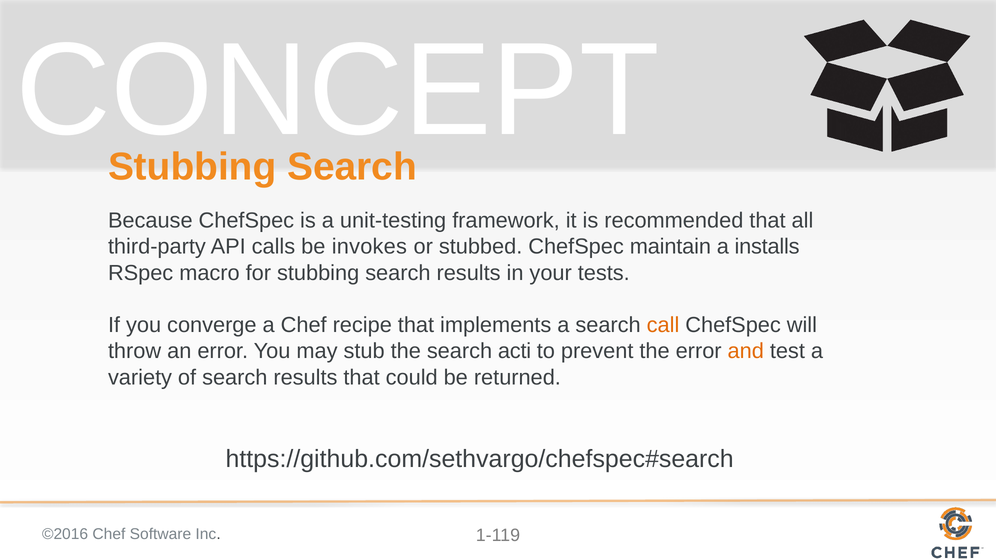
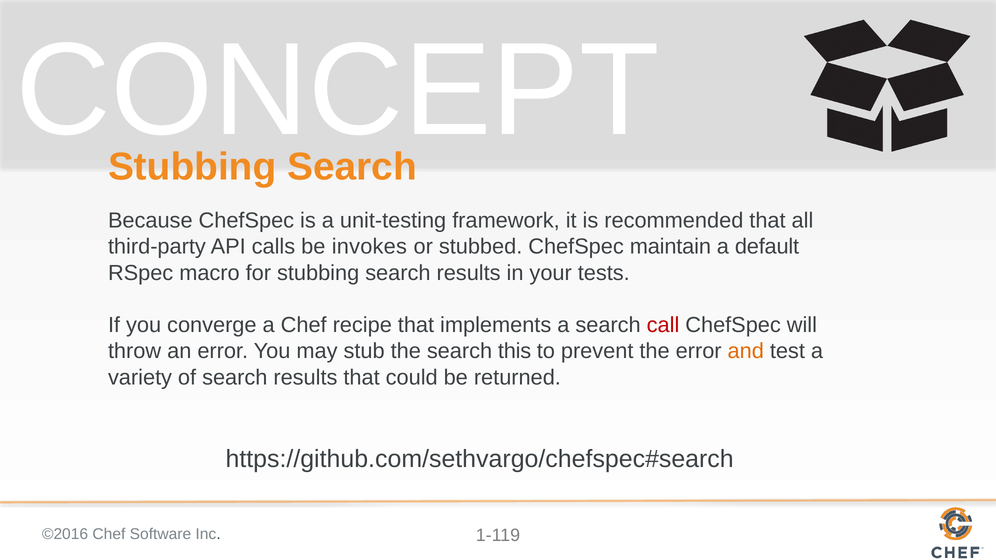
installs: installs -> default
call colour: orange -> red
acti: acti -> this
